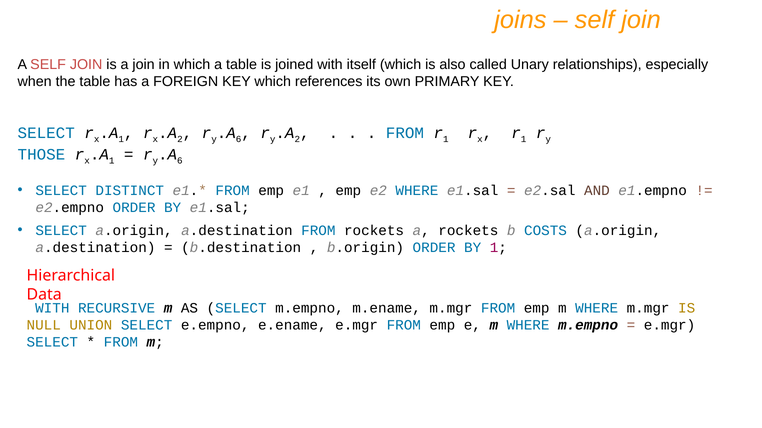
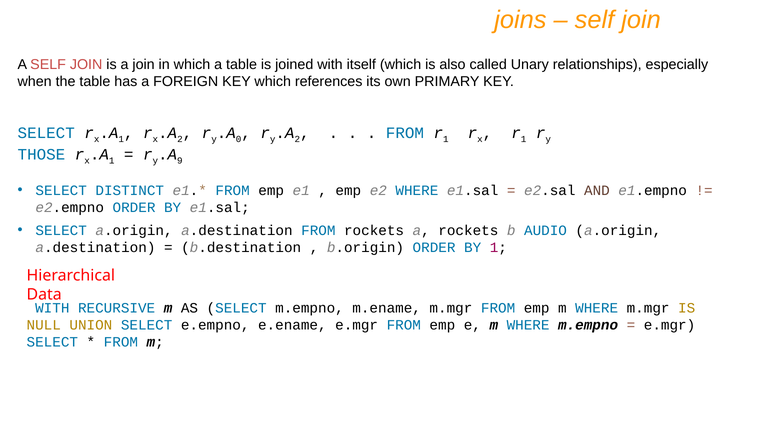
6 at (239, 139): 6 -> 0
6 at (180, 161): 6 -> 9
COSTS: COSTS -> AUDIO
